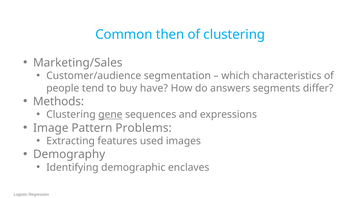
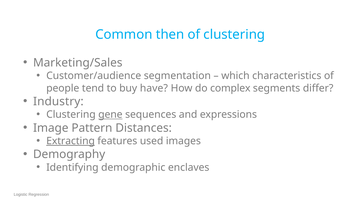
answers: answers -> complex
Methods: Methods -> Industry
Problems: Problems -> Distances
Extracting underline: none -> present
